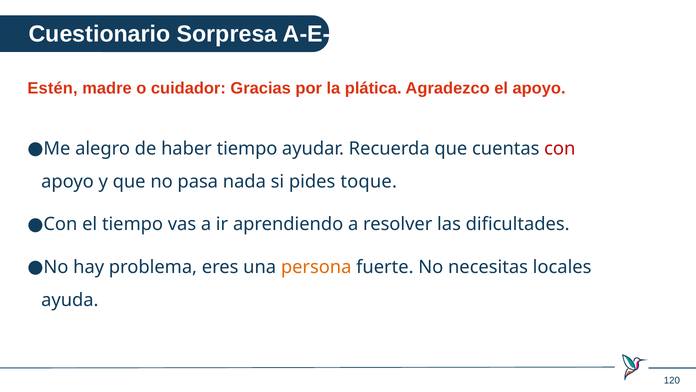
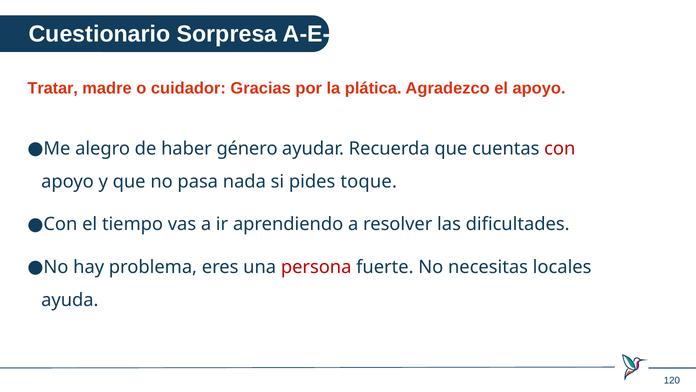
Estén: Estén -> Tratar
haber tiempo: tiempo -> género
persona colour: orange -> red
